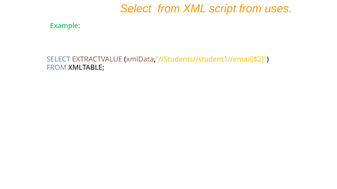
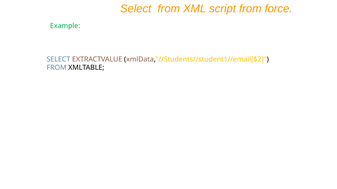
uses: uses -> force
